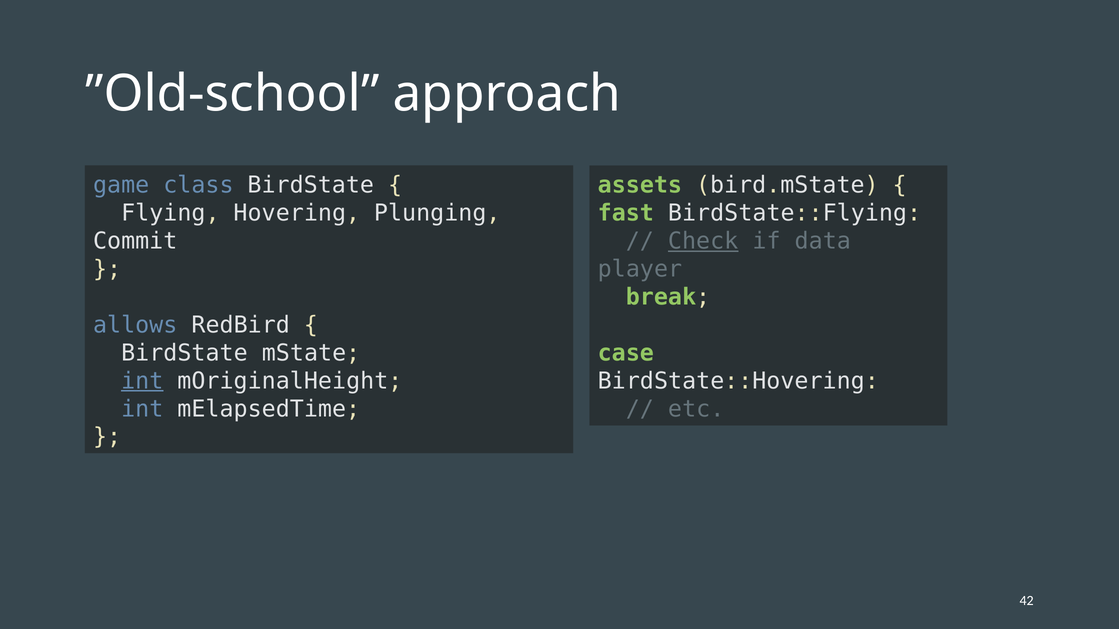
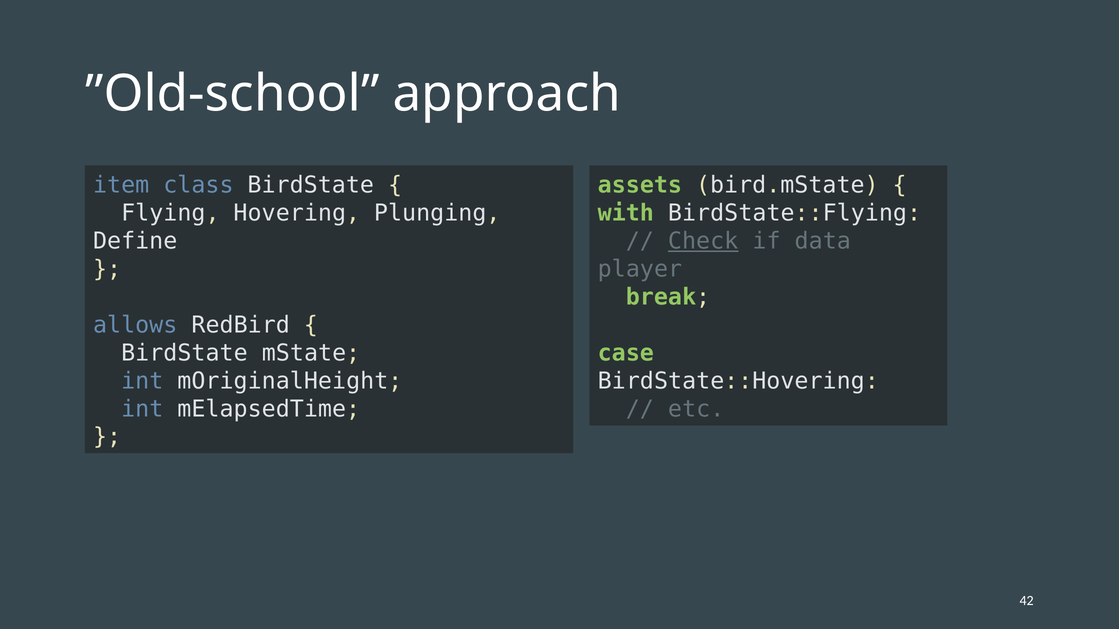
game: game -> item
fast: fast -> with
Commit: Commit -> Define
int at (142, 381) underline: present -> none
